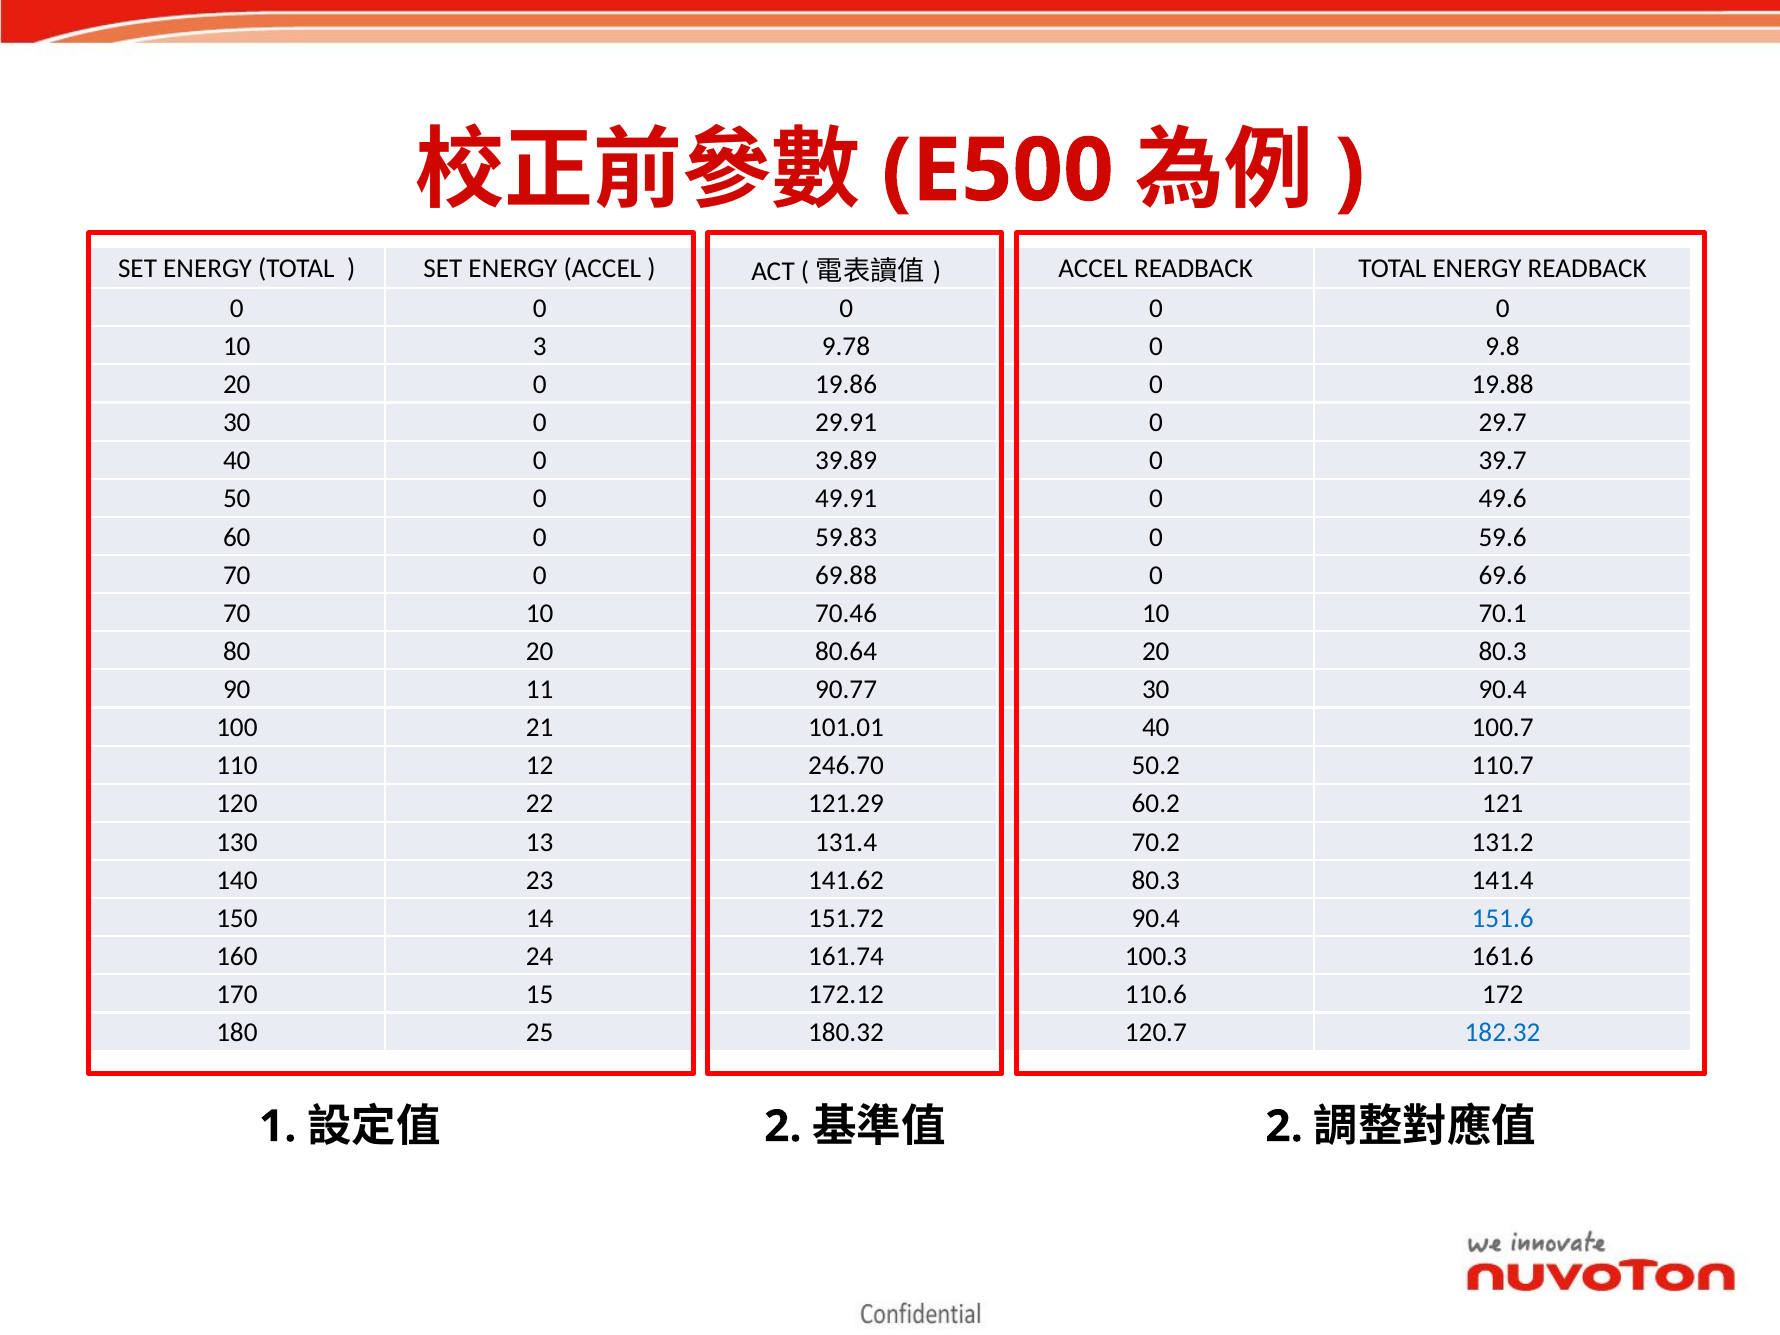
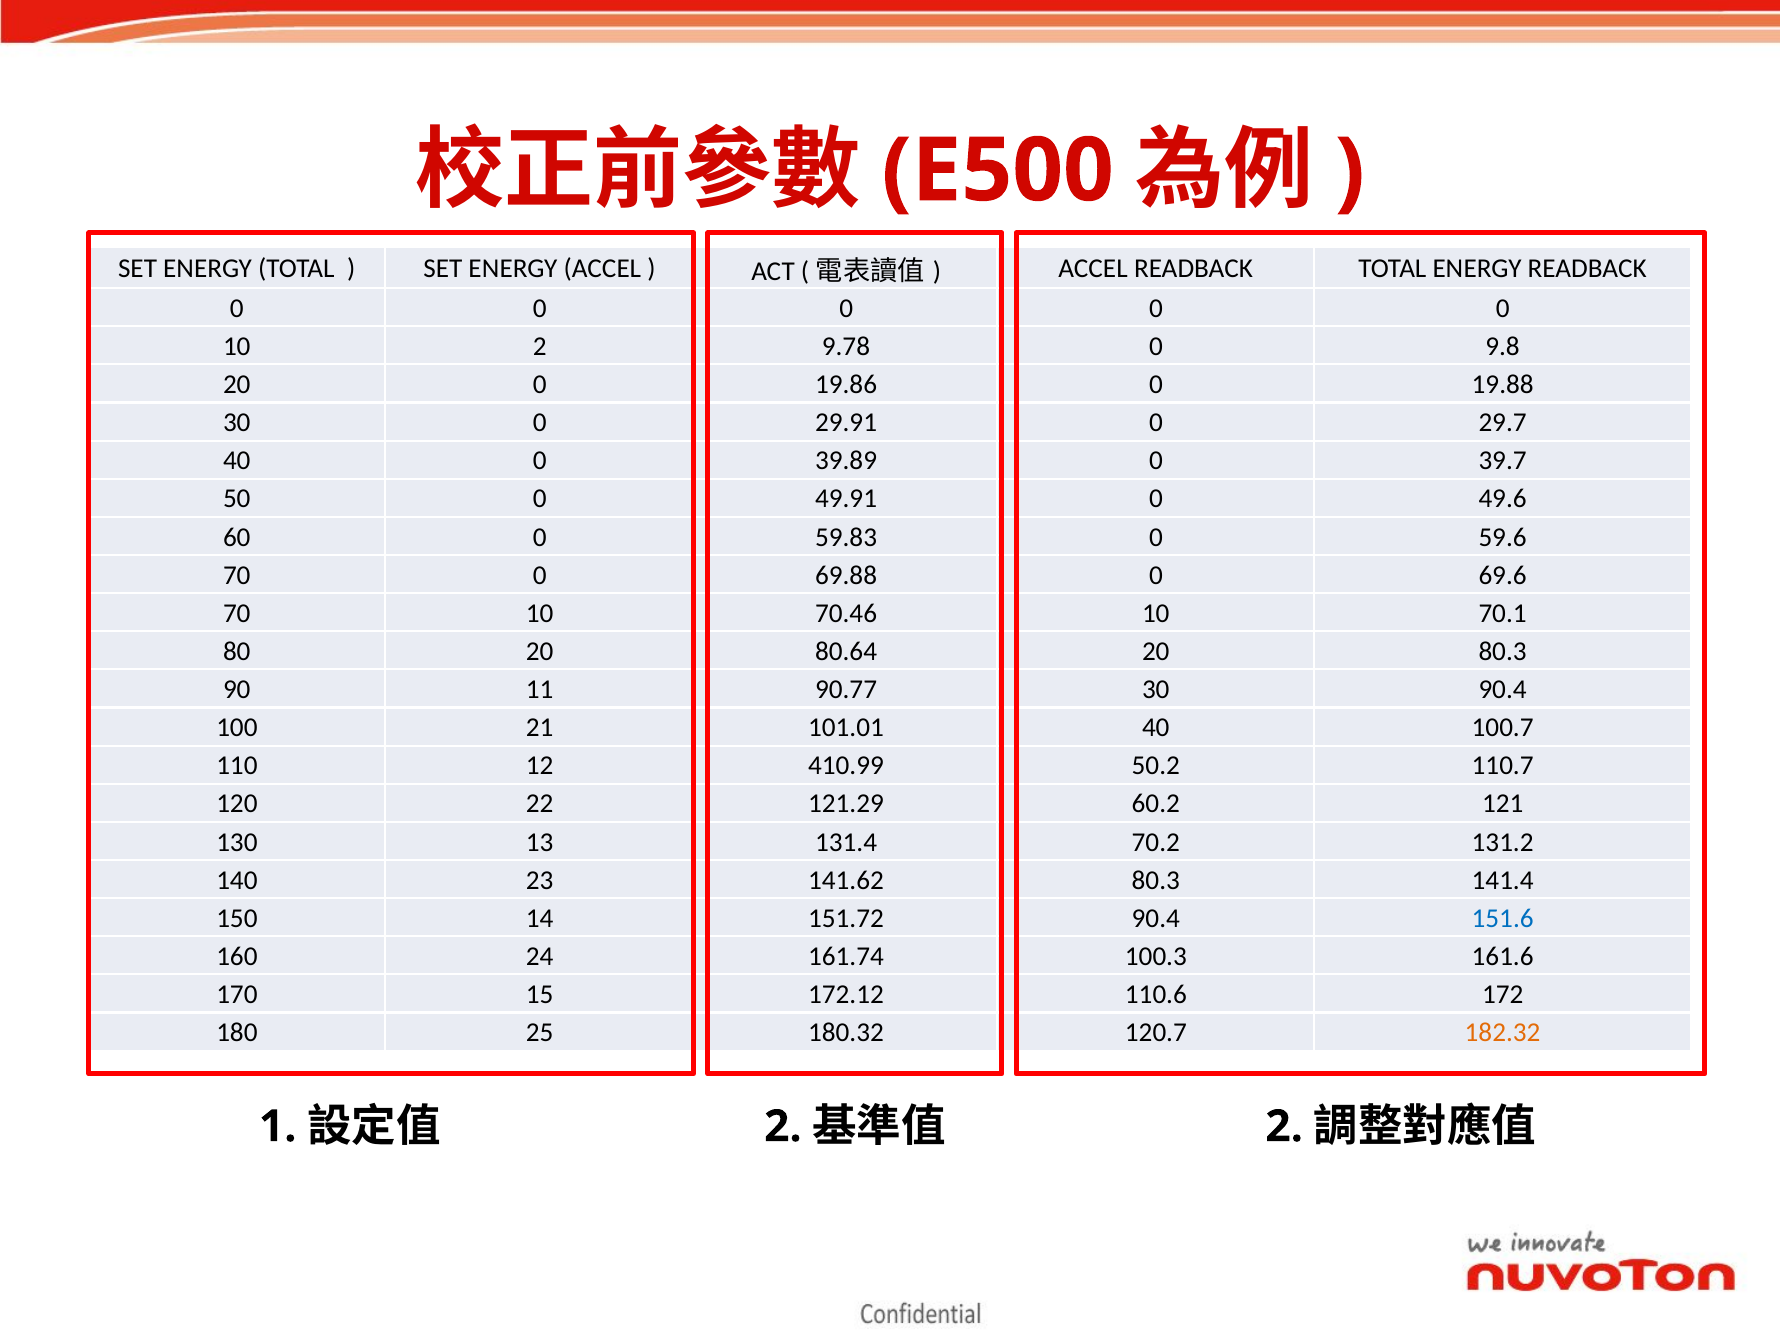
10 3: 3 -> 2
246.70: 246.70 -> 410.99
182.32 colour: blue -> orange
